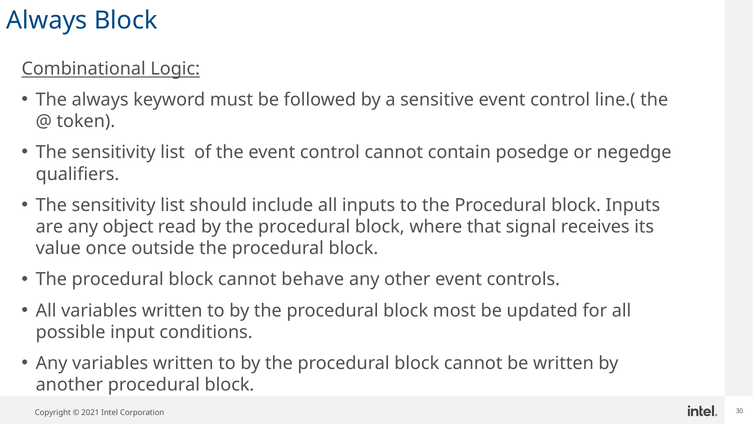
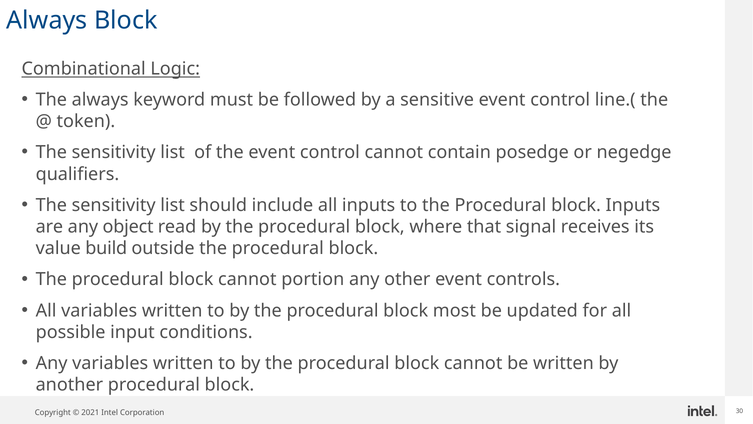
once: once -> build
behave: behave -> portion
